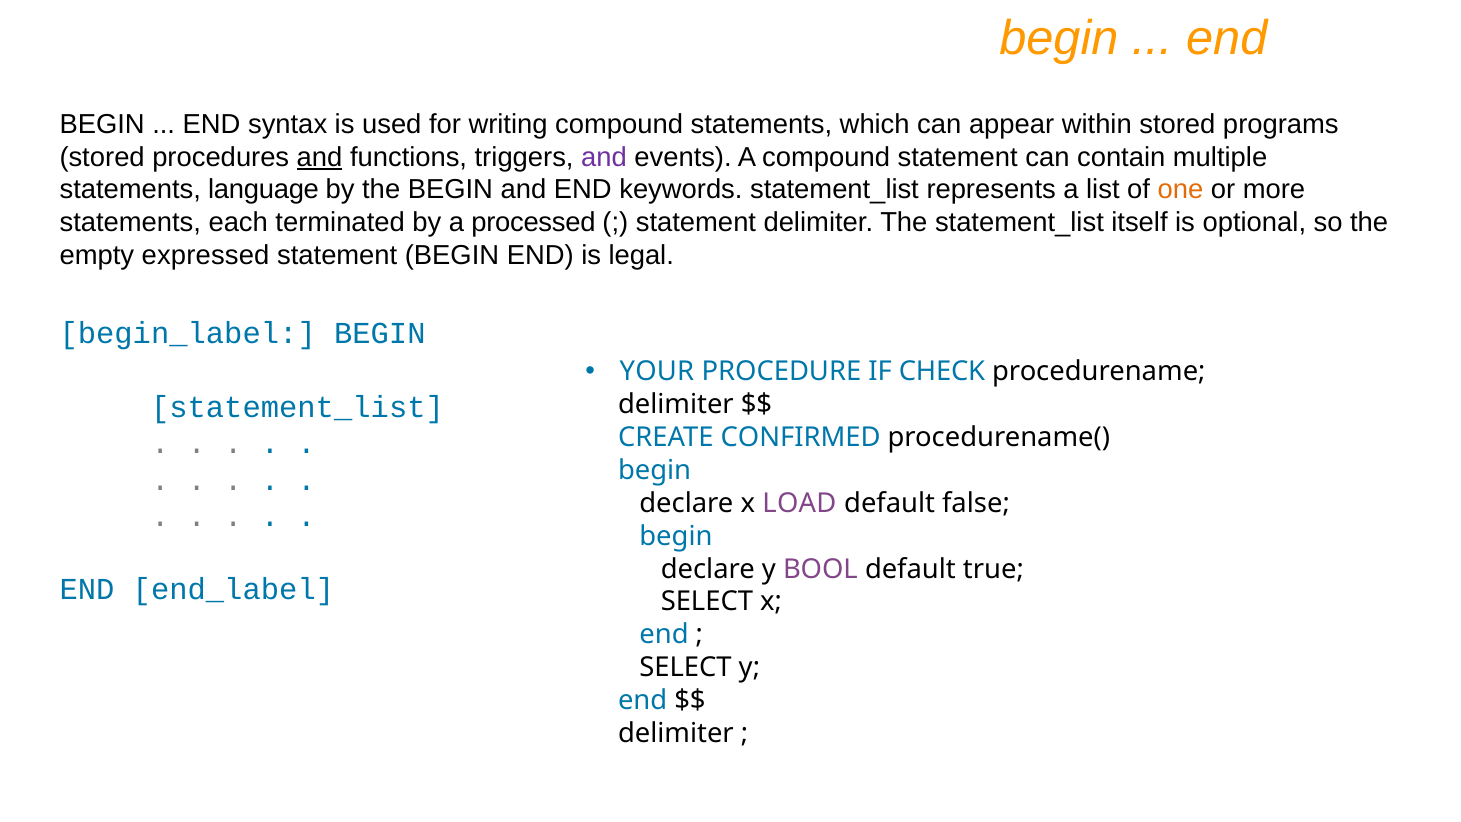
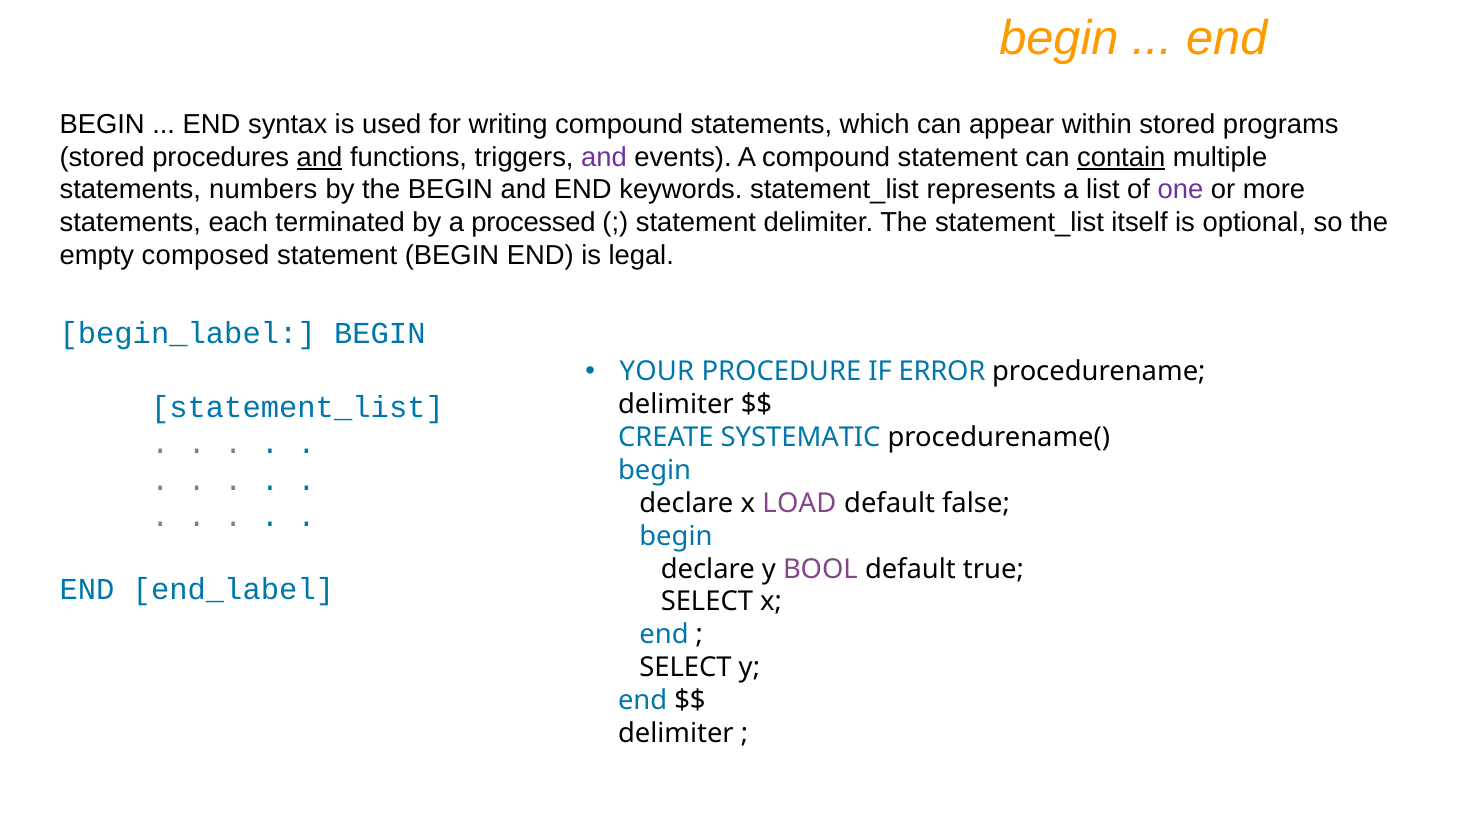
contain underline: none -> present
language: language -> numbers
one colour: orange -> purple
expressed: expressed -> composed
CHECK: CHECK -> ERROR
CONFIRMED: CONFIRMED -> SYSTEMATIC
